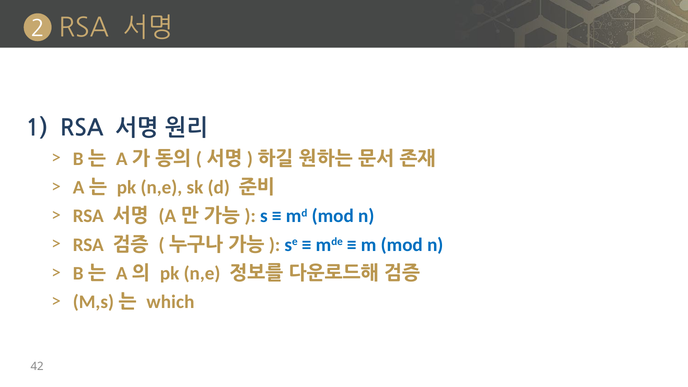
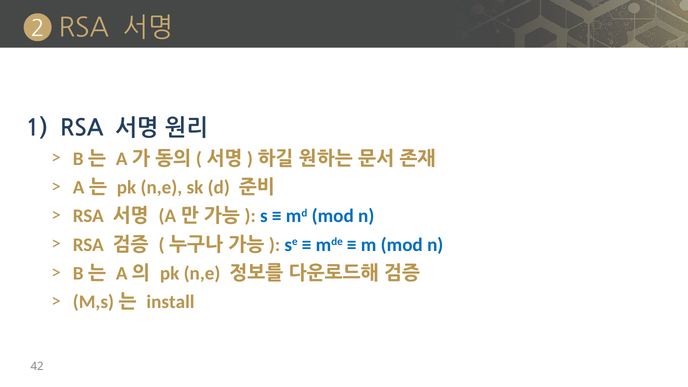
which: which -> install
